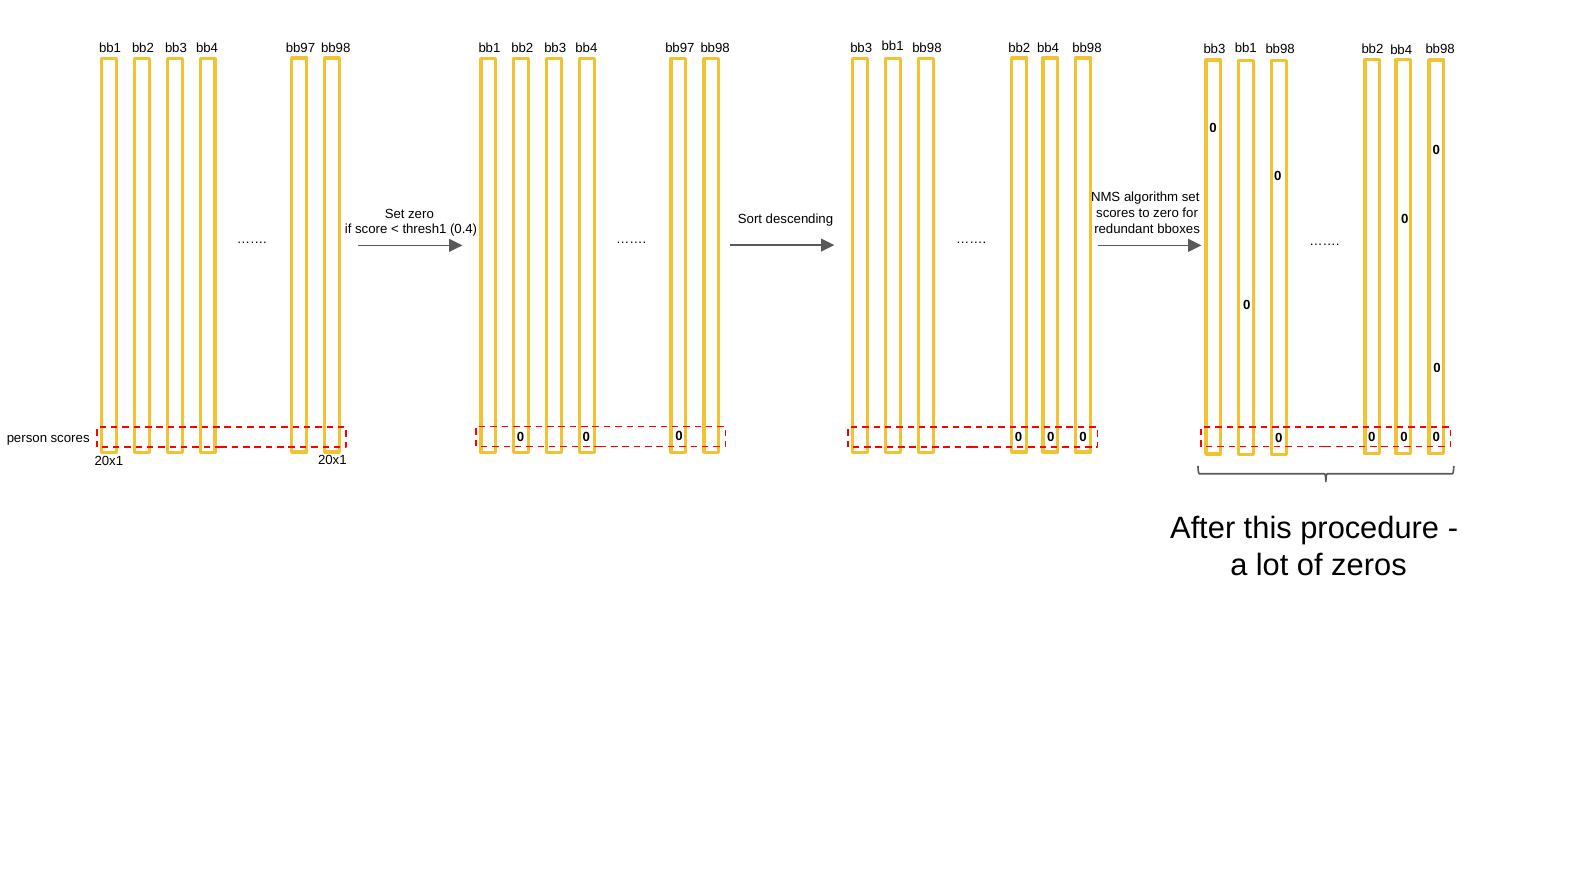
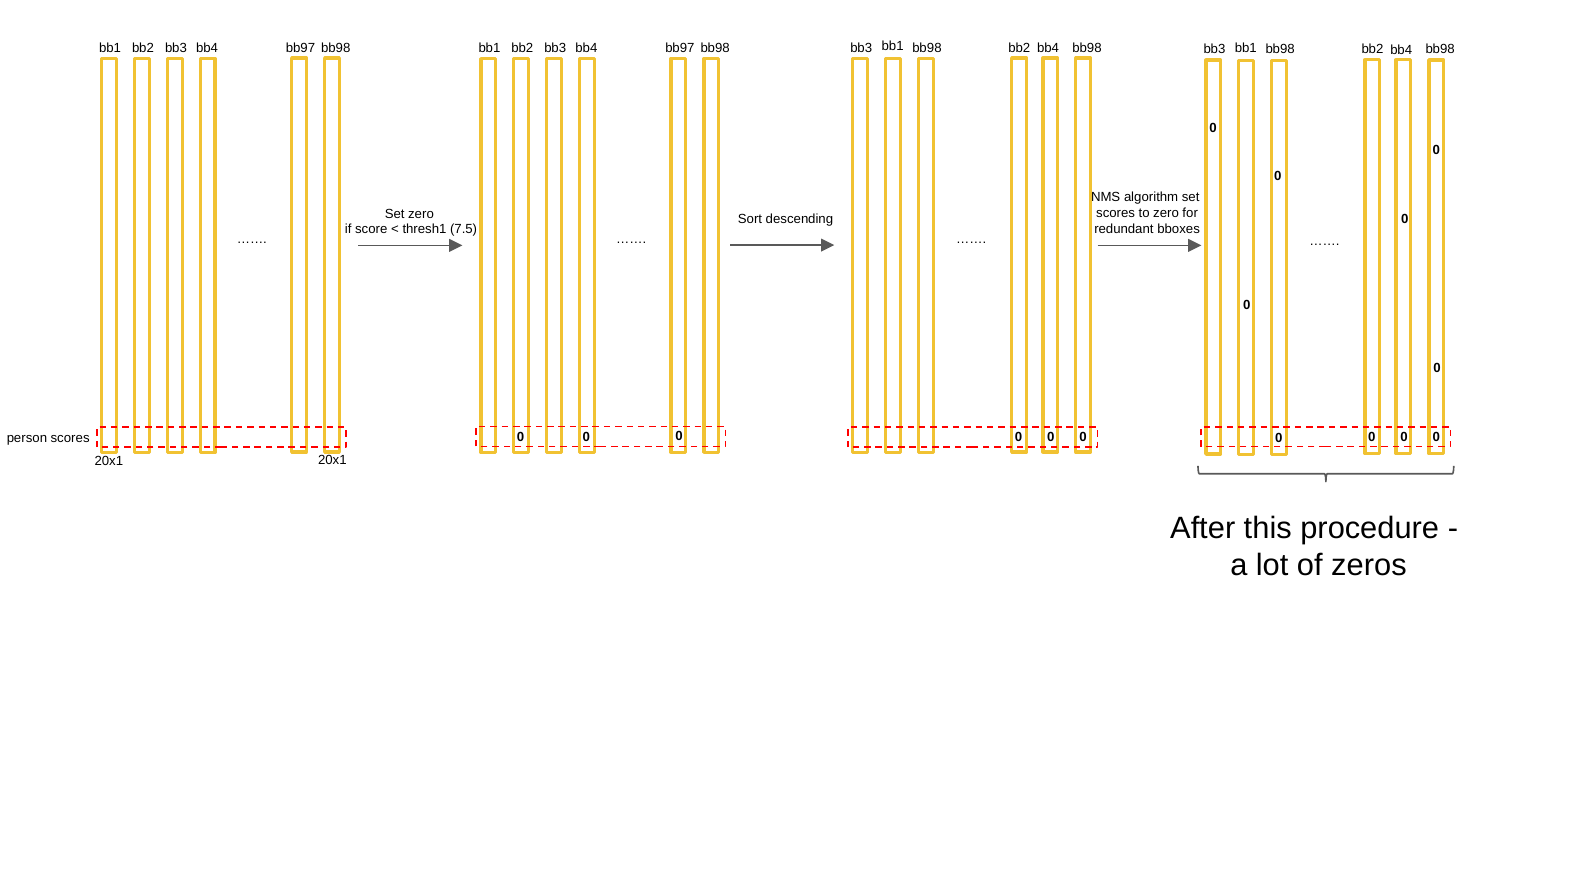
0.4: 0.4 -> 7.5
